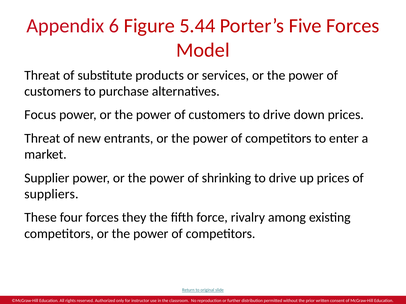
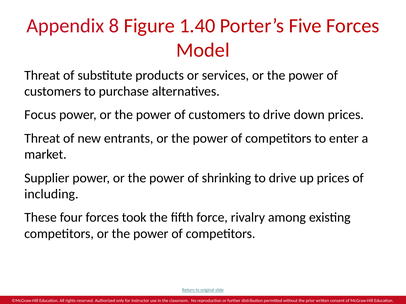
6: 6 -> 8
5.44: 5.44 -> 1.40
suppliers: suppliers -> including
they: they -> took
